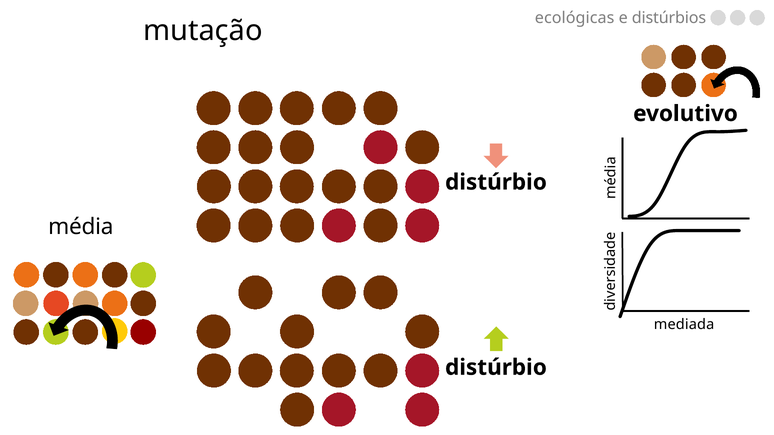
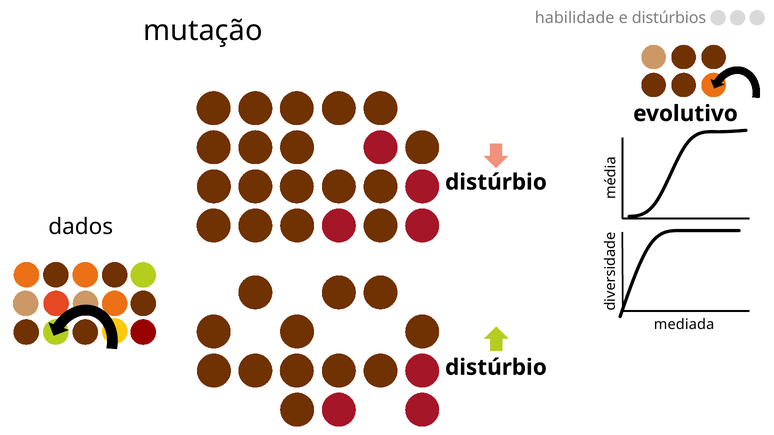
ecológicas: ecológicas -> habilidade
média: média -> dados
